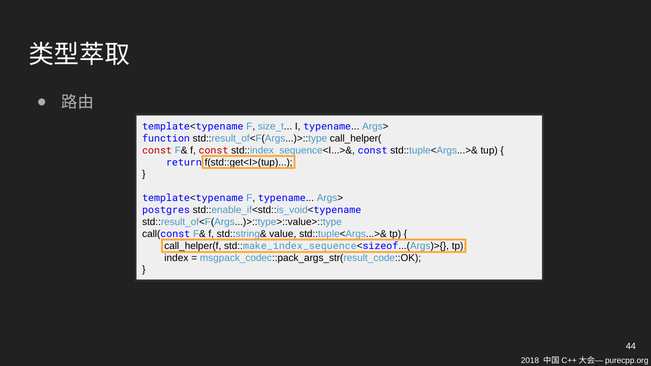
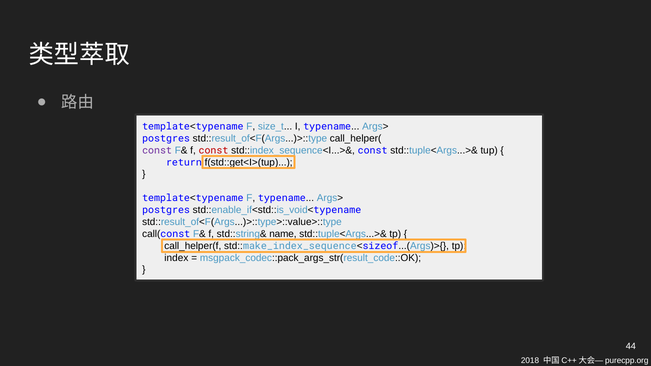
function at (166, 138): function -> postgres
const at (157, 150) colour: red -> purple
value: value -> name
